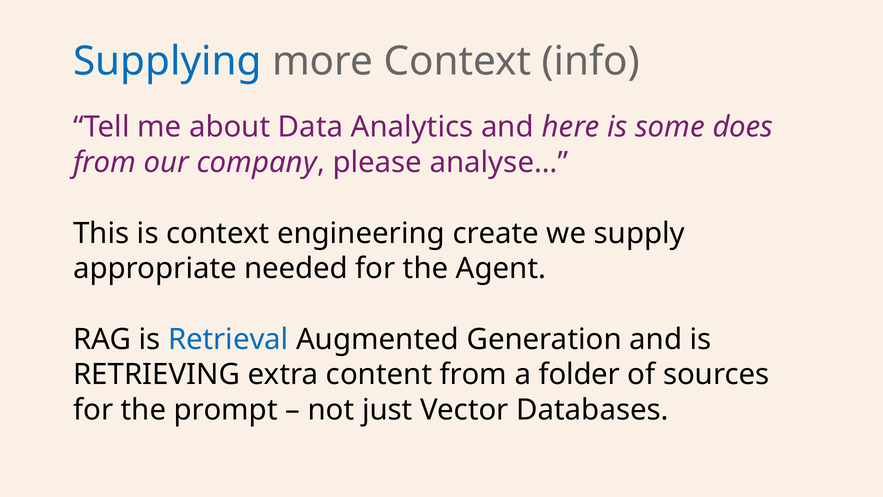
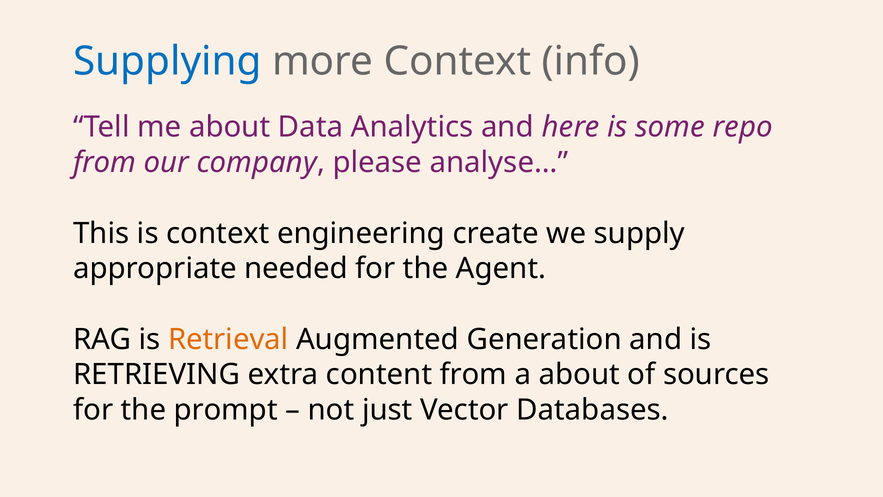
does: does -> repo
Retrieval colour: blue -> orange
a folder: folder -> about
